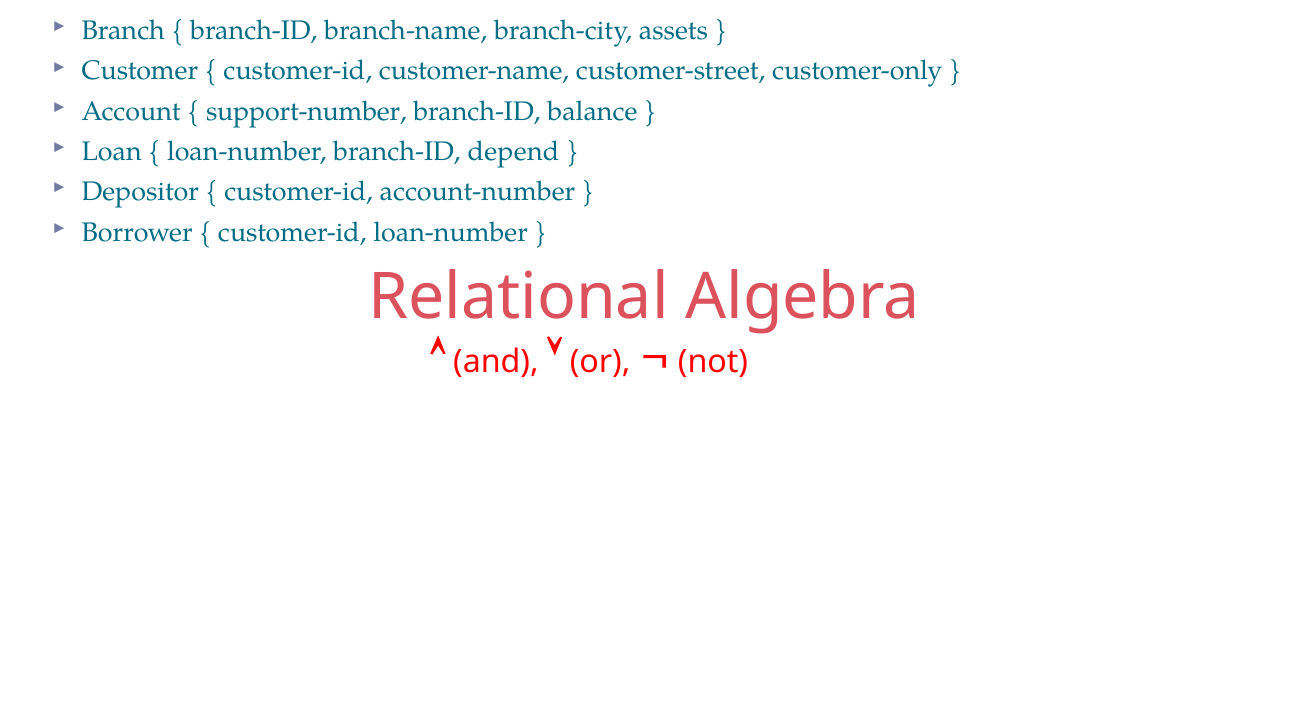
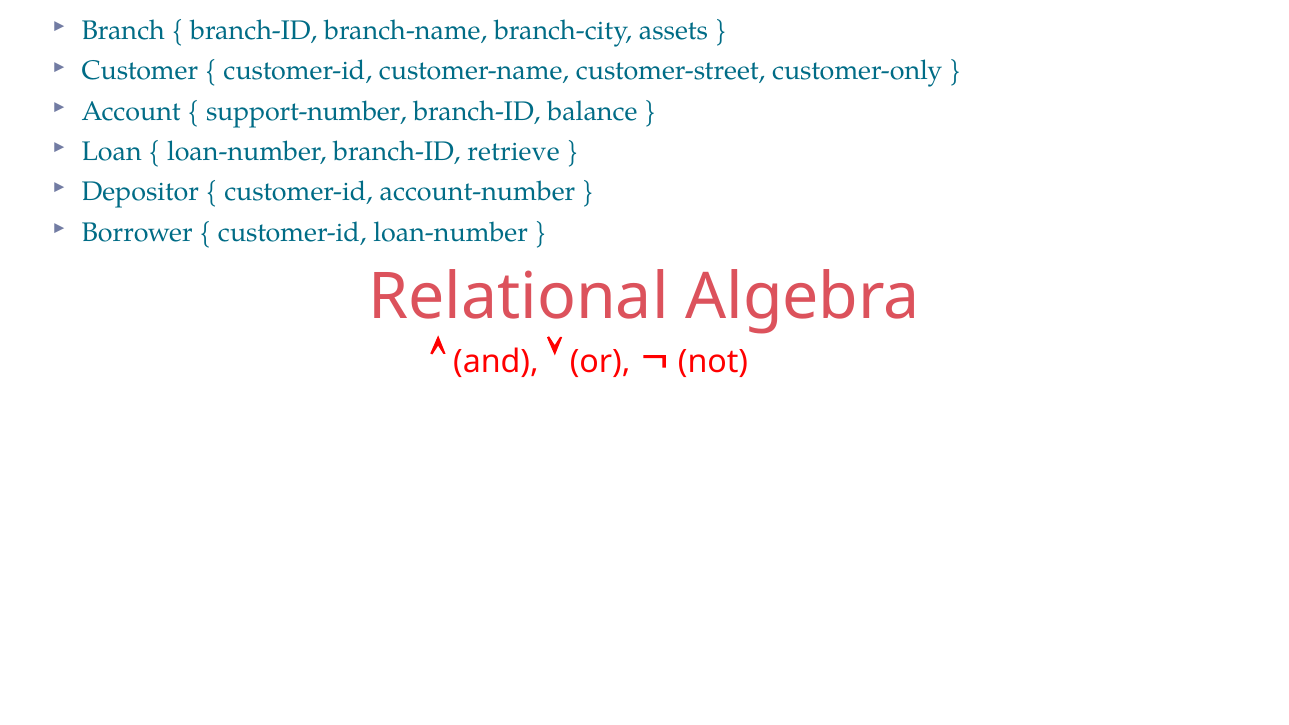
depend: depend -> retrieve
